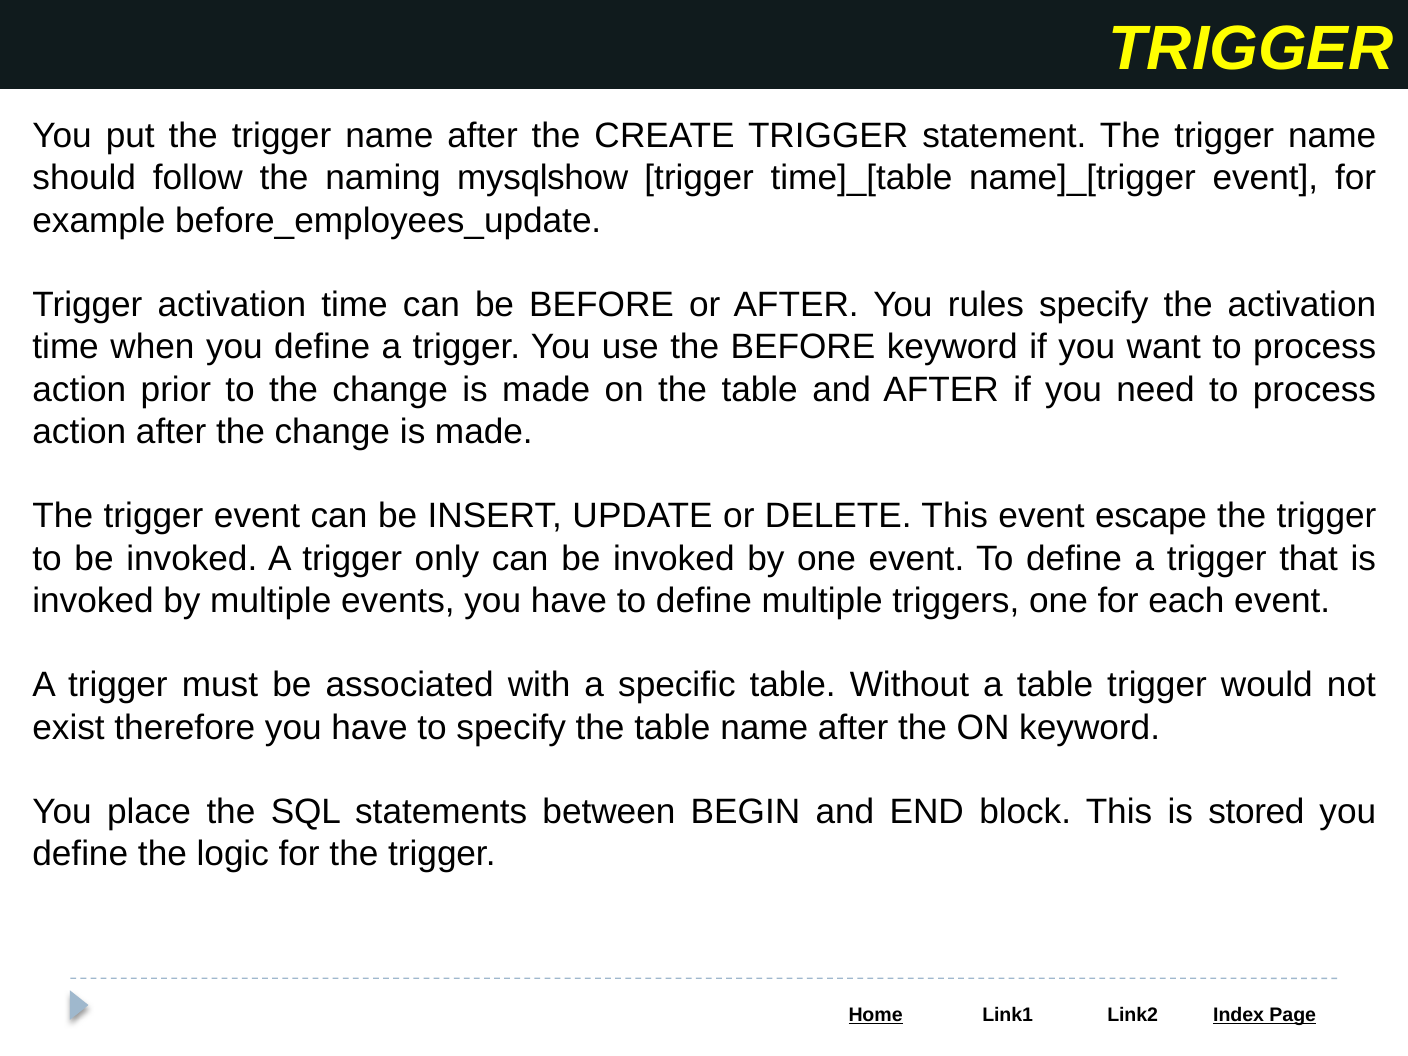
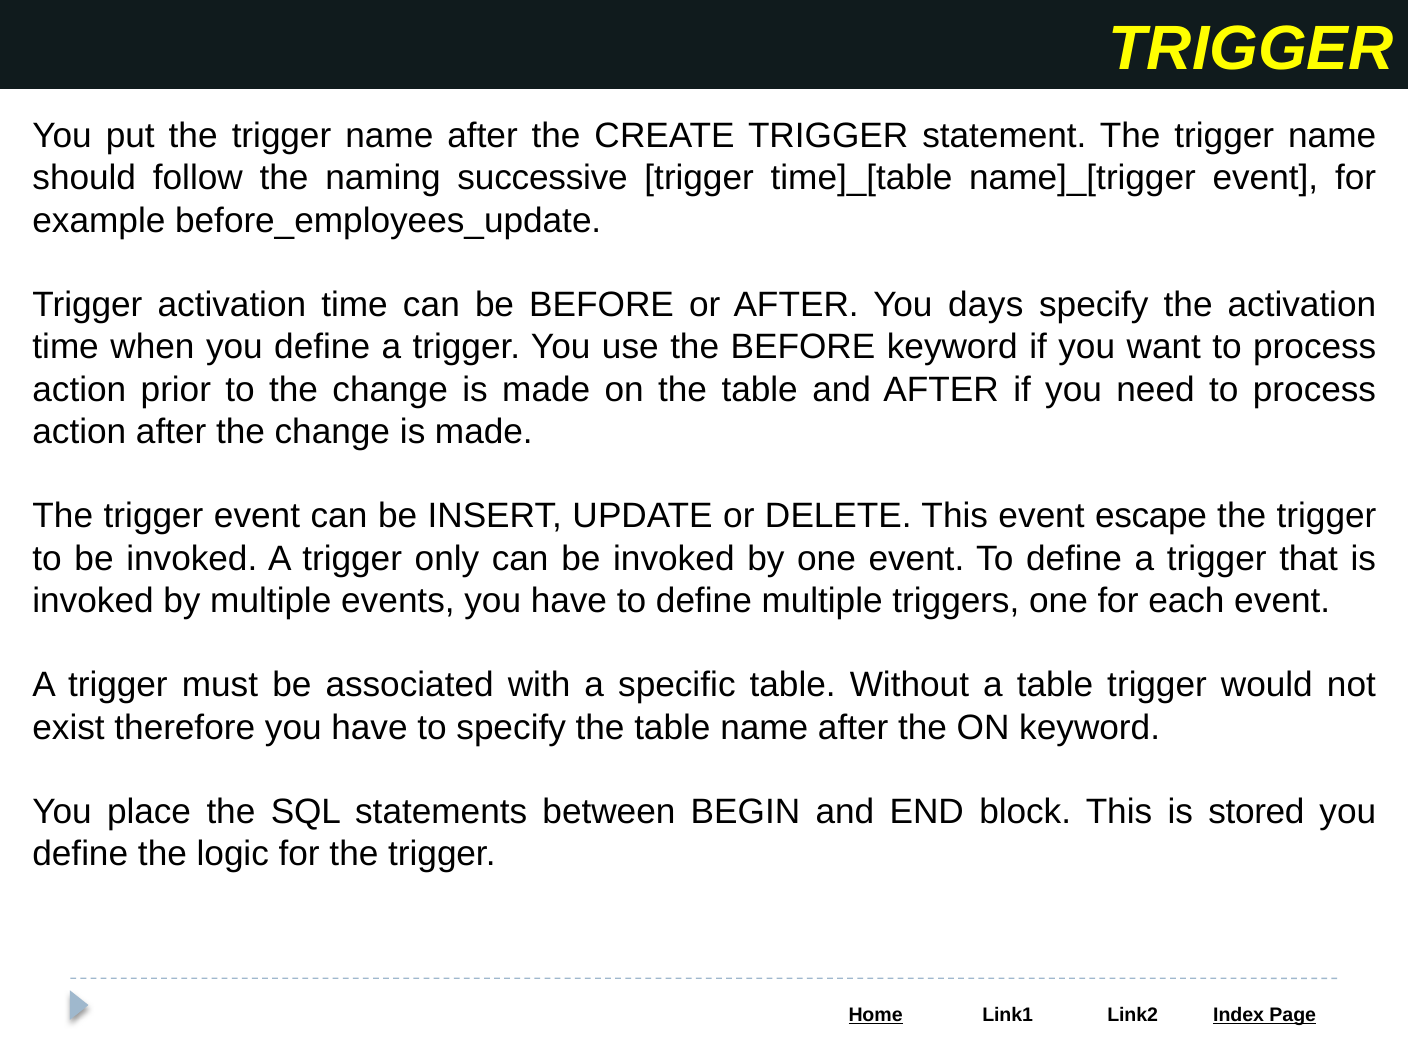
mysqlshow: mysqlshow -> successive
rules: rules -> days
